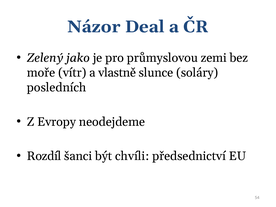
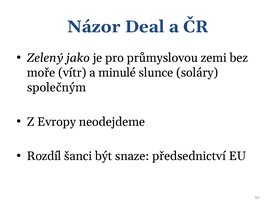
vlastně: vlastně -> minulé
posledních: posledních -> společným
chvíli: chvíli -> snaze
